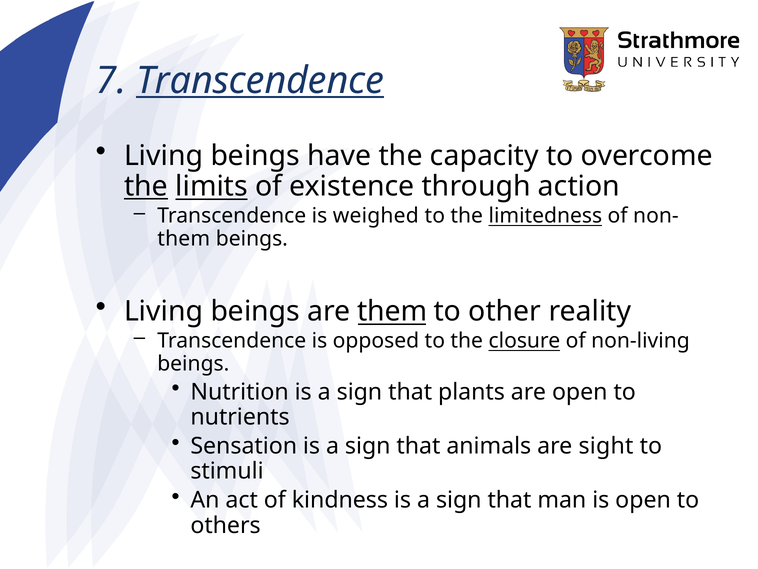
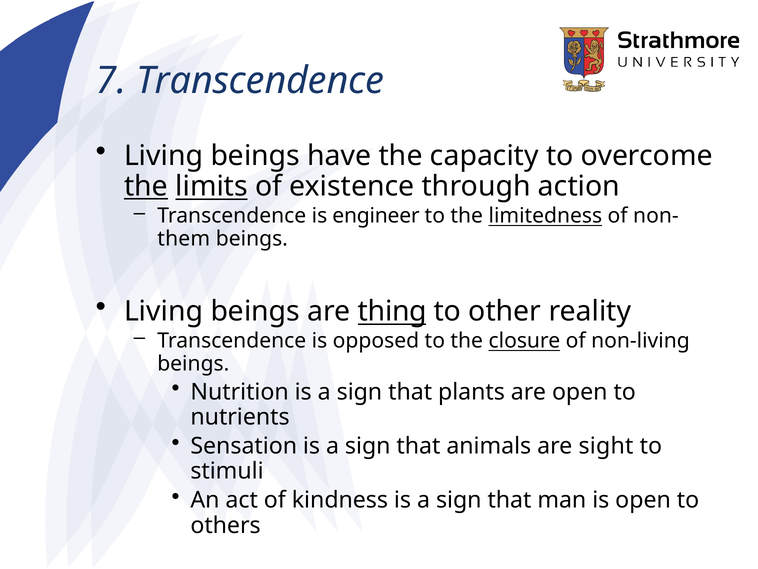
Transcendence at (260, 81) underline: present -> none
weighed: weighed -> engineer
are them: them -> thing
